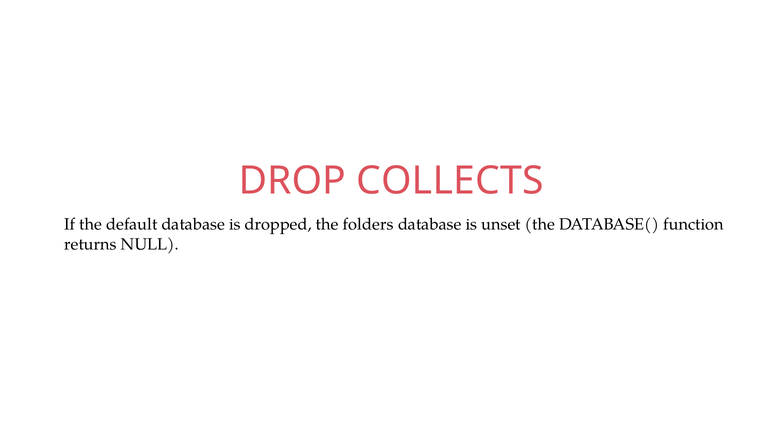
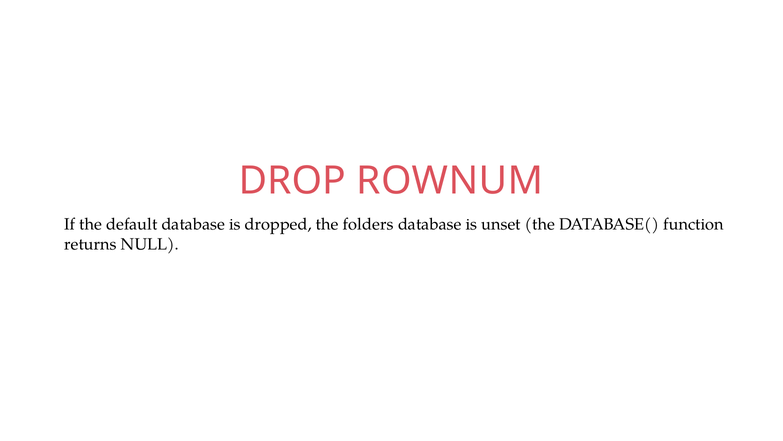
COLLECTS: COLLECTS -> ROWNUM
